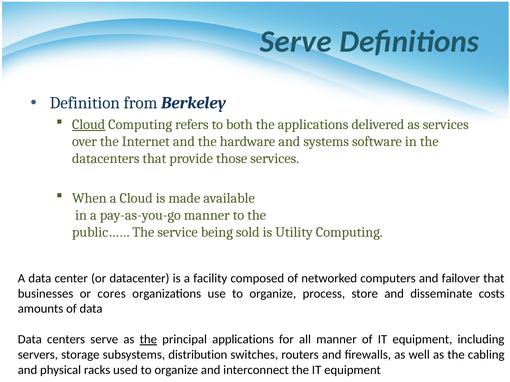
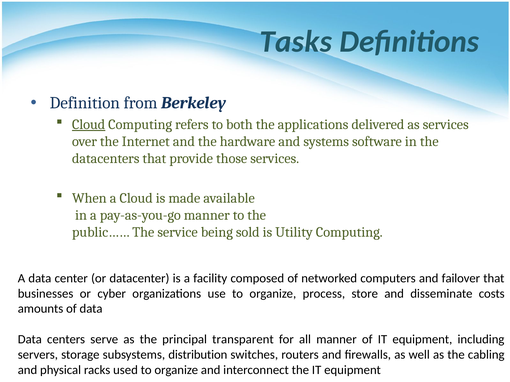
Serve at (296, 42): Serve -> Tasks
cores: cores -> cyber
the at (148, 340) underline: present -> none
principal applications: applications -> transparent
